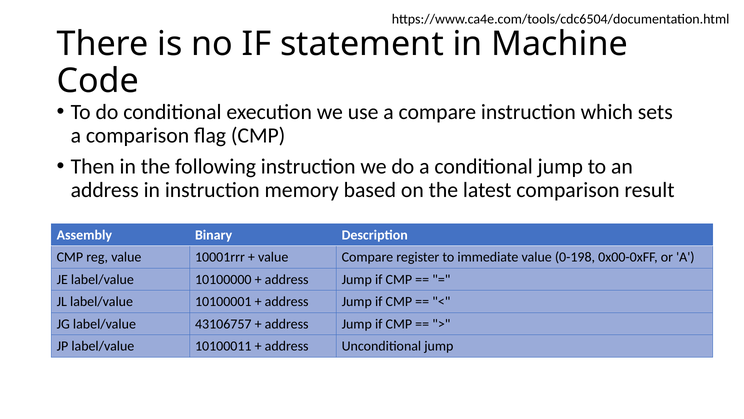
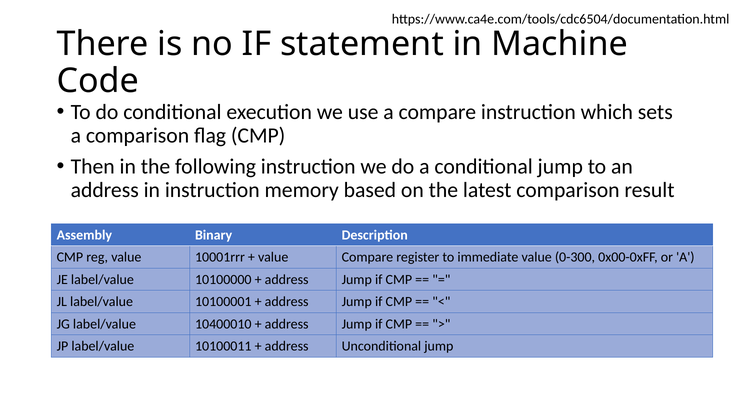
0-198: 0-198 -> 0-300
43106757: 43106757 -> 10400010
